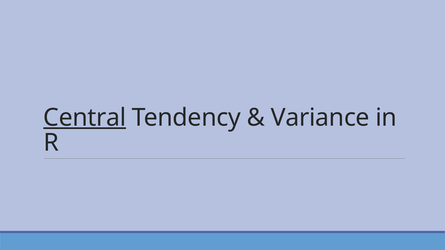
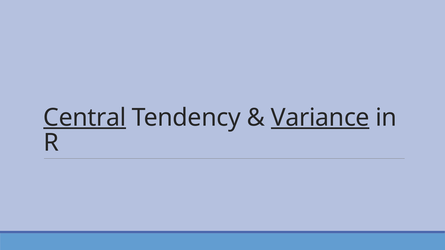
Variance underline: none -> present
